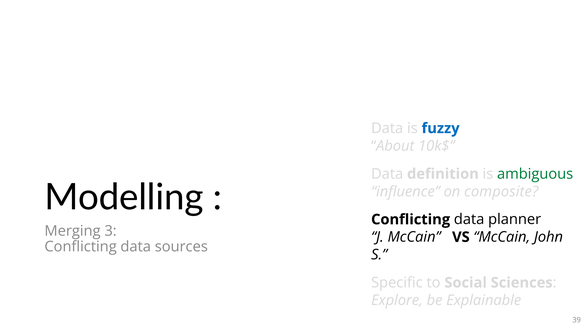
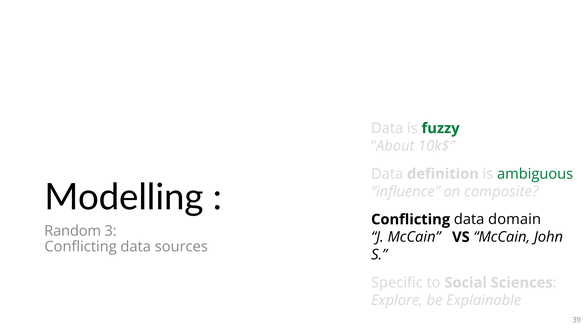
fuzzy colour: blue -> green
planner: planner -> domain
Merging: Merging -> Random
